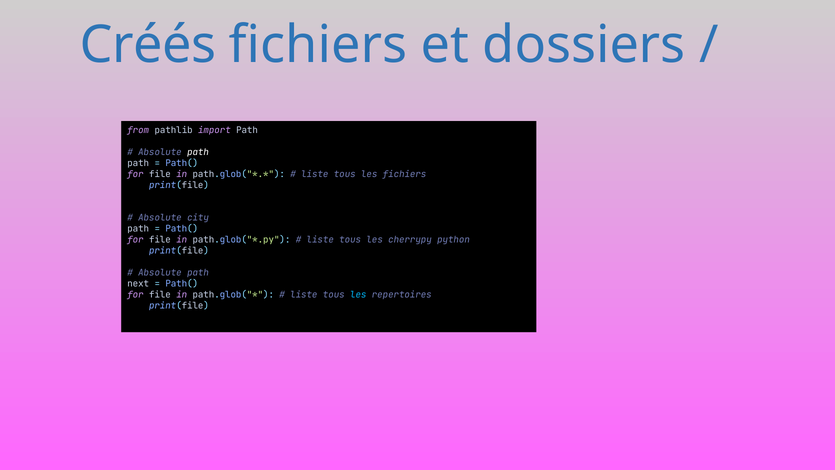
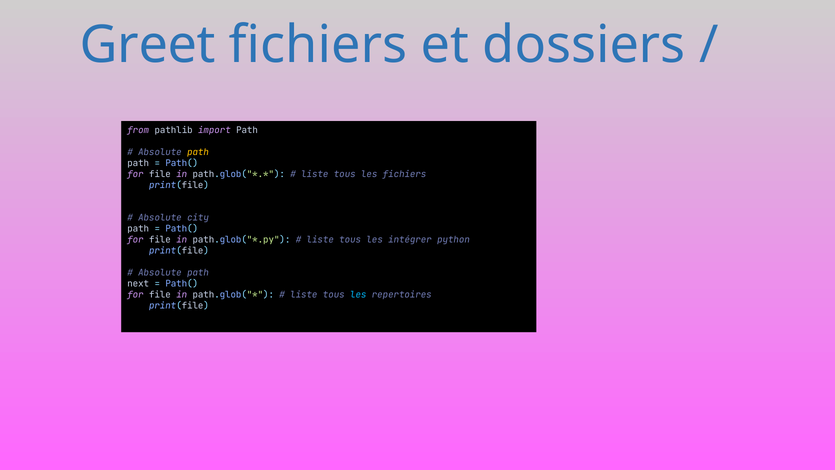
Créés: Créés -> Greet
path at (198, 152) colour: white -> yellow
cherrypy: cherrypy -> intégrer
